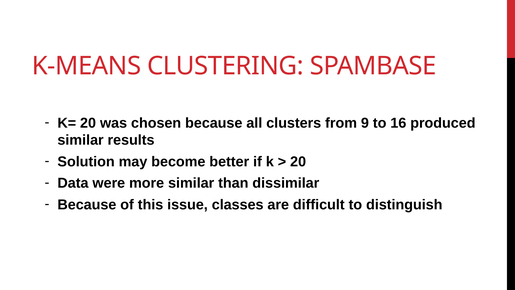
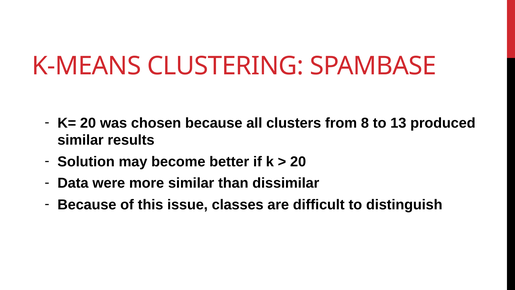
9: 9 -> 8
16: 16 -> 13
